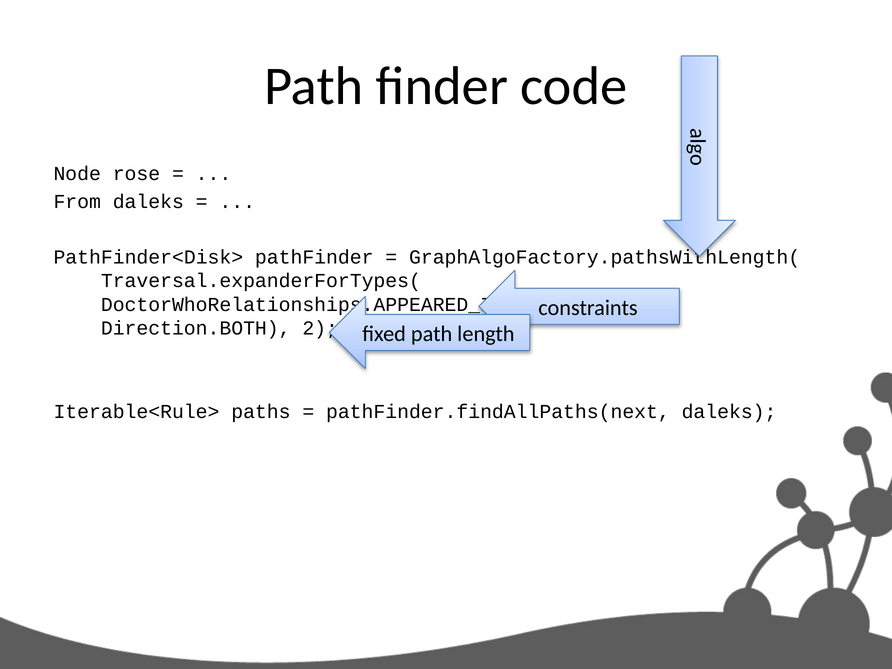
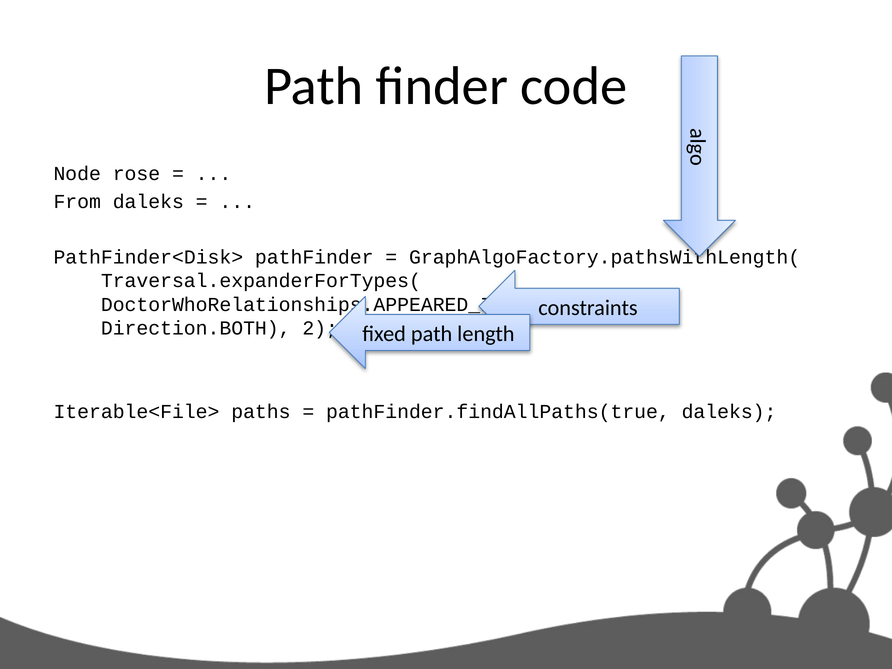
Iterable<Rule>: Iterable<Rule> -> Iterable<File>
pathFinder.findAllPaths(next: pathFinder.findAllPaths(next -> pathFinder.findAllPaths(true
